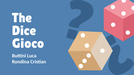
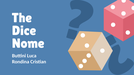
Gioco: Gioco -> Nome
